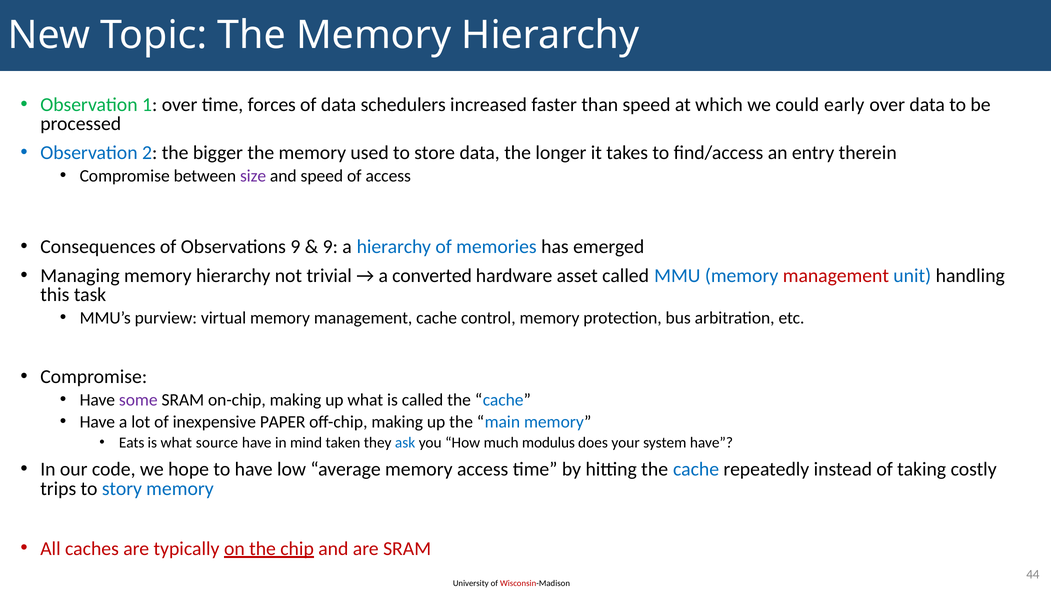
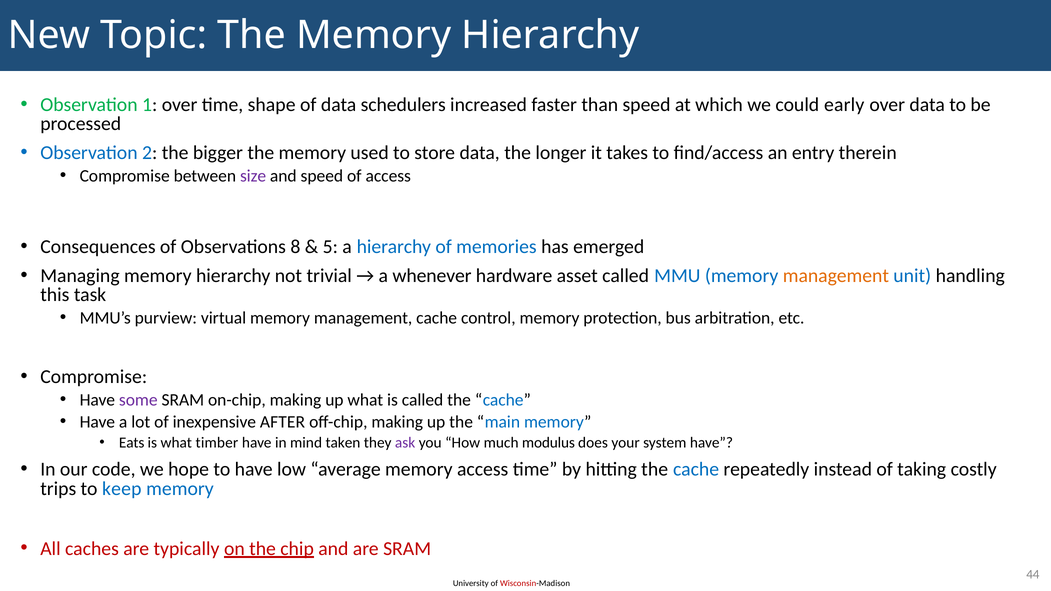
forces: forces -> shape
Observations 9: 9 -> 8
9 at (330, 247): 9 -> 5
converted: converted -> whenever
management at (836, 276) colour: red -> orange
PAPER: PAPER -> AFTER
source: source -> timber
ask colour: blue -> purple
story: story -> keep
